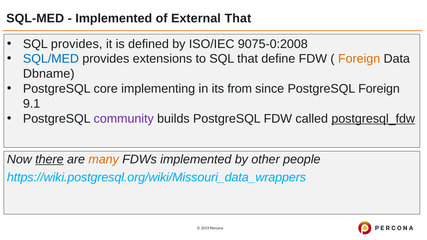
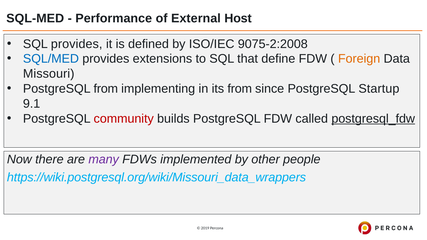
Implemented at (114, 19): Implemented -> Performance
External That: That -> Host
9075-0:2008: 9075-0:2008 -> 9075-2:2008
Dbname: Dbname -> Missouri
PostgreSQL core: core -> from
PostgreSQL Foreign: Foreign -> Startup
community colour: purple -> red
there underline: present -> none
many colour: orange -> purple
